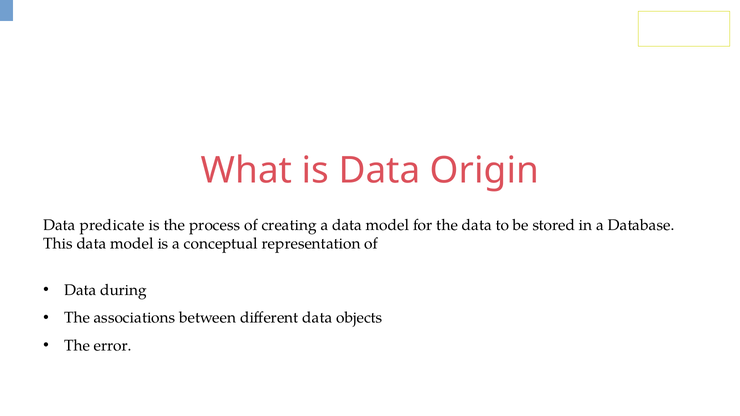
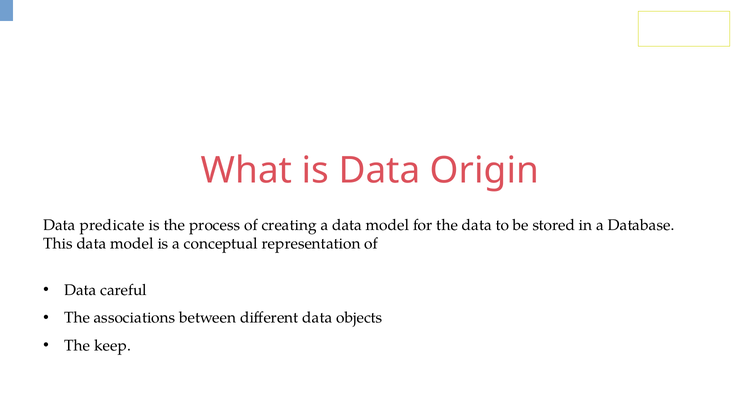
during: during -> careful
error: error -> keep
